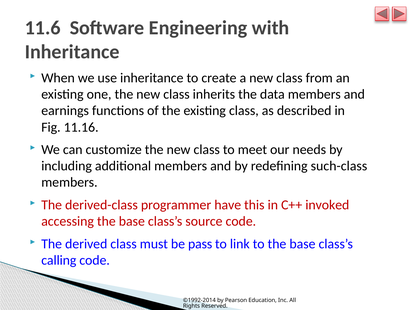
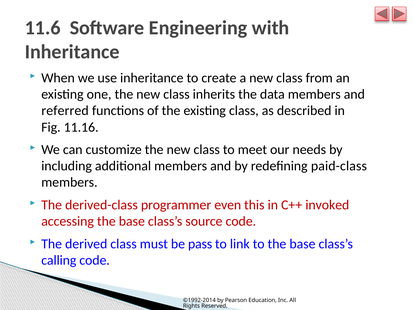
earnings: earnings -> referred
such-class: such-class -> paid-class
have: have -> even
